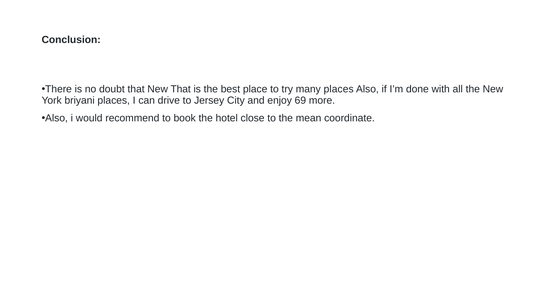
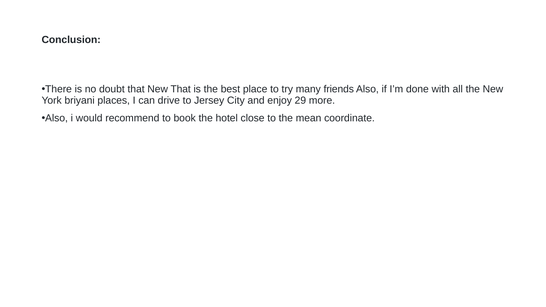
many places: places -> friends
69: 69 -> 29
